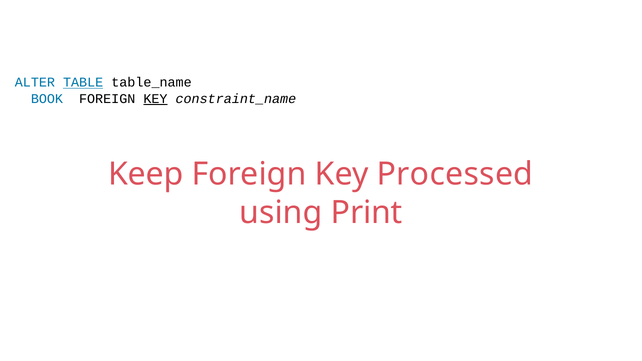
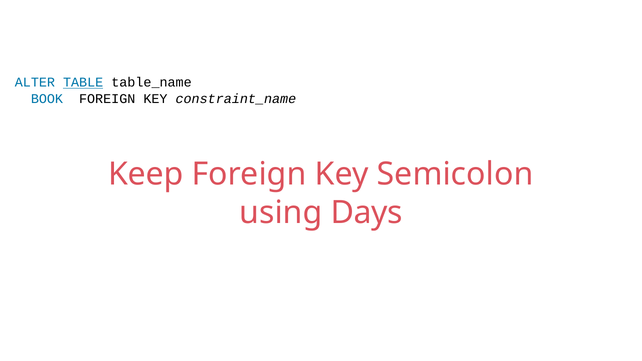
KEY at (155, 99) underline: present -> none
Processed: Processed -> Semicolon
Print: Print -> Days
